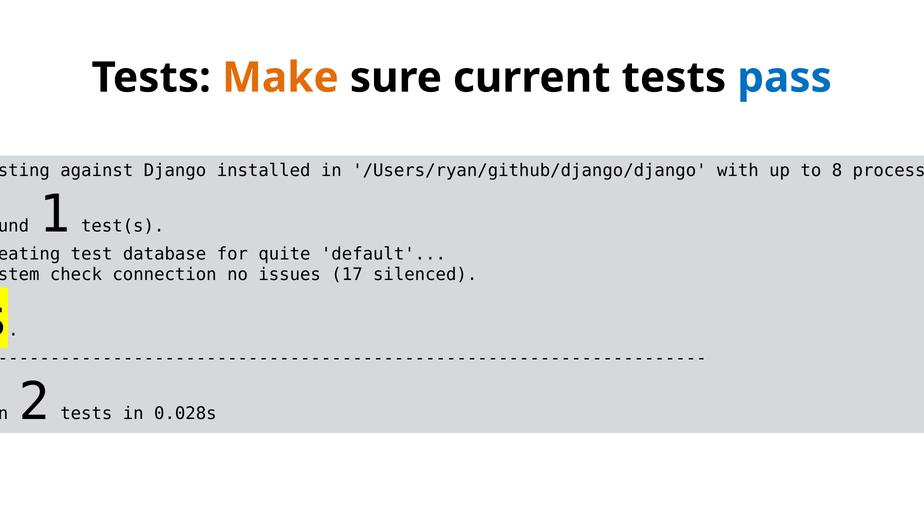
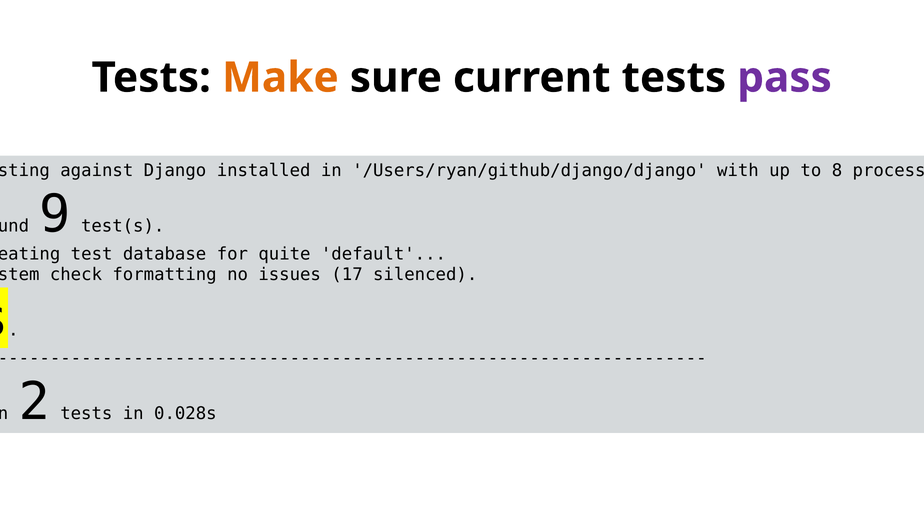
pass colour: blue -> purple
1: 1 -> 9
connection: connection -> formatting
